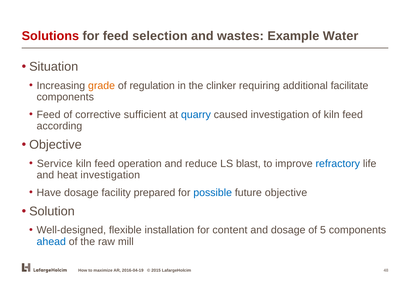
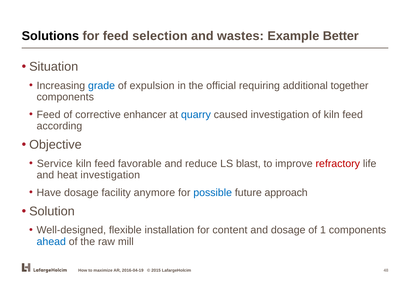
Solutions colour: red -> black
Water: Water -> Better
grade colour: orange -> blue
regulation: regulation -> expulsion
clinker: clinker -> official
facilitate: facilitate -> together
sufficient: sufficient -> enhancer
operation: operation -> favorable
refractory colour: blue -> red
prepared: prepared -> anymore
future objective: objective -> approach
5: 5 -> 1
